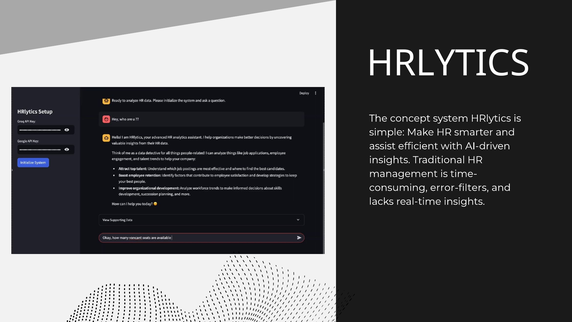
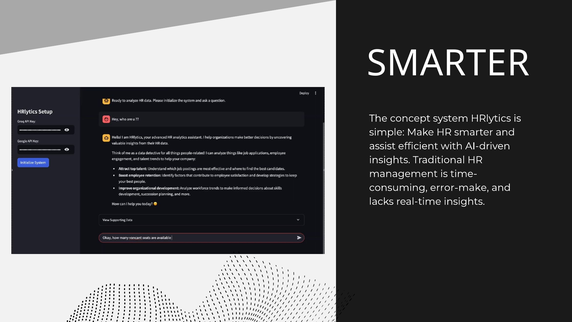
HRLYTICS at (448, 63): HRLYTICS -> SMARTER
error-filters: error-filters -> error-make
